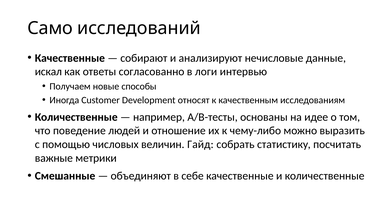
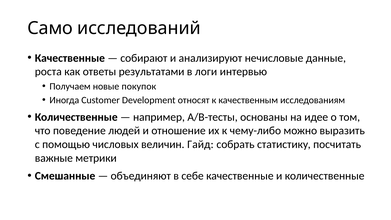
искал: искал -> роста
согласованно: согласованно -> результатами
способы: способы -> покупок
